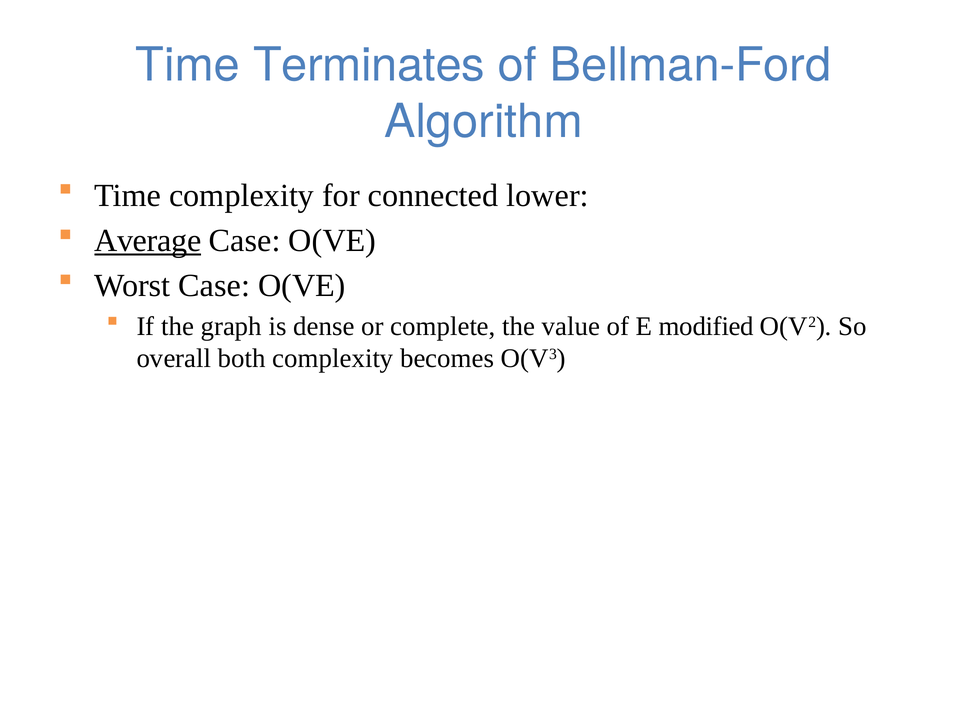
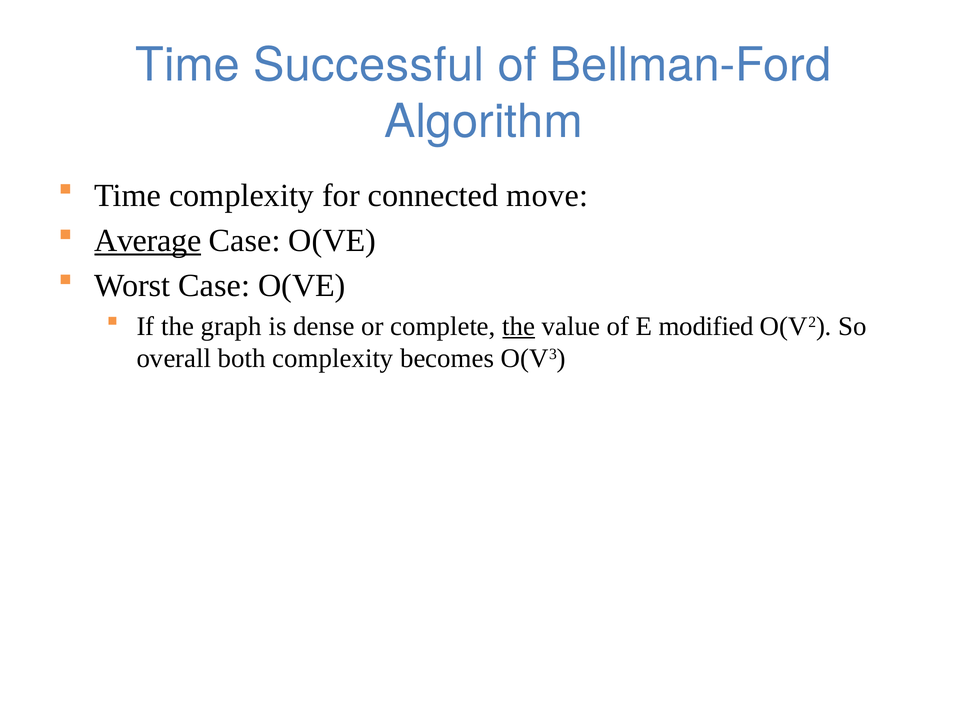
Terminates: Terminates -> Successful
lower: lower -> move
the at (519, 326) underline: none -> present
